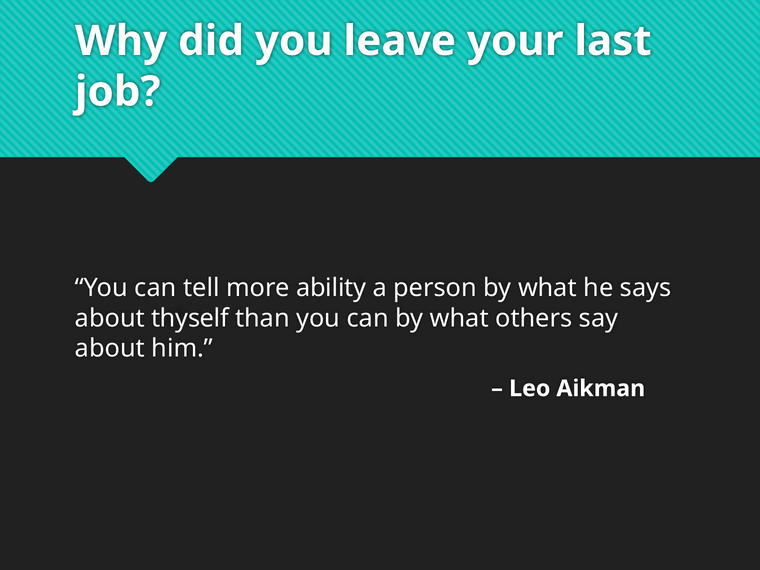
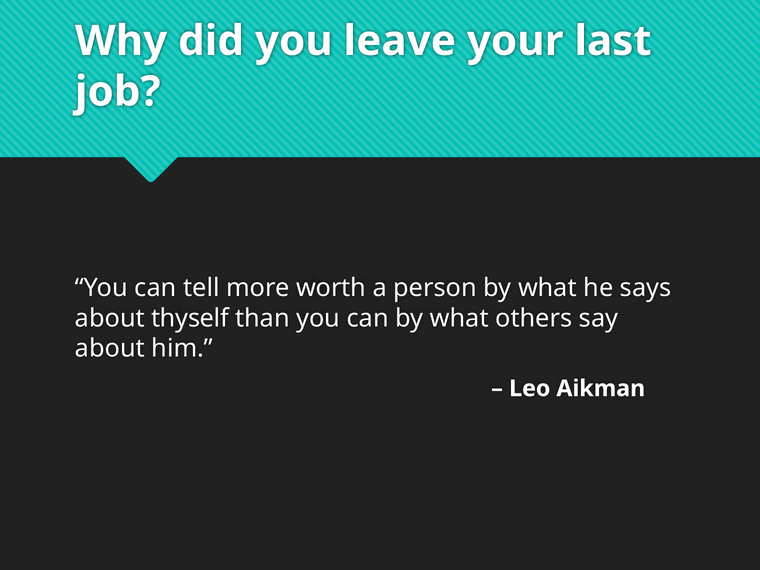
ability: ability -> worth
